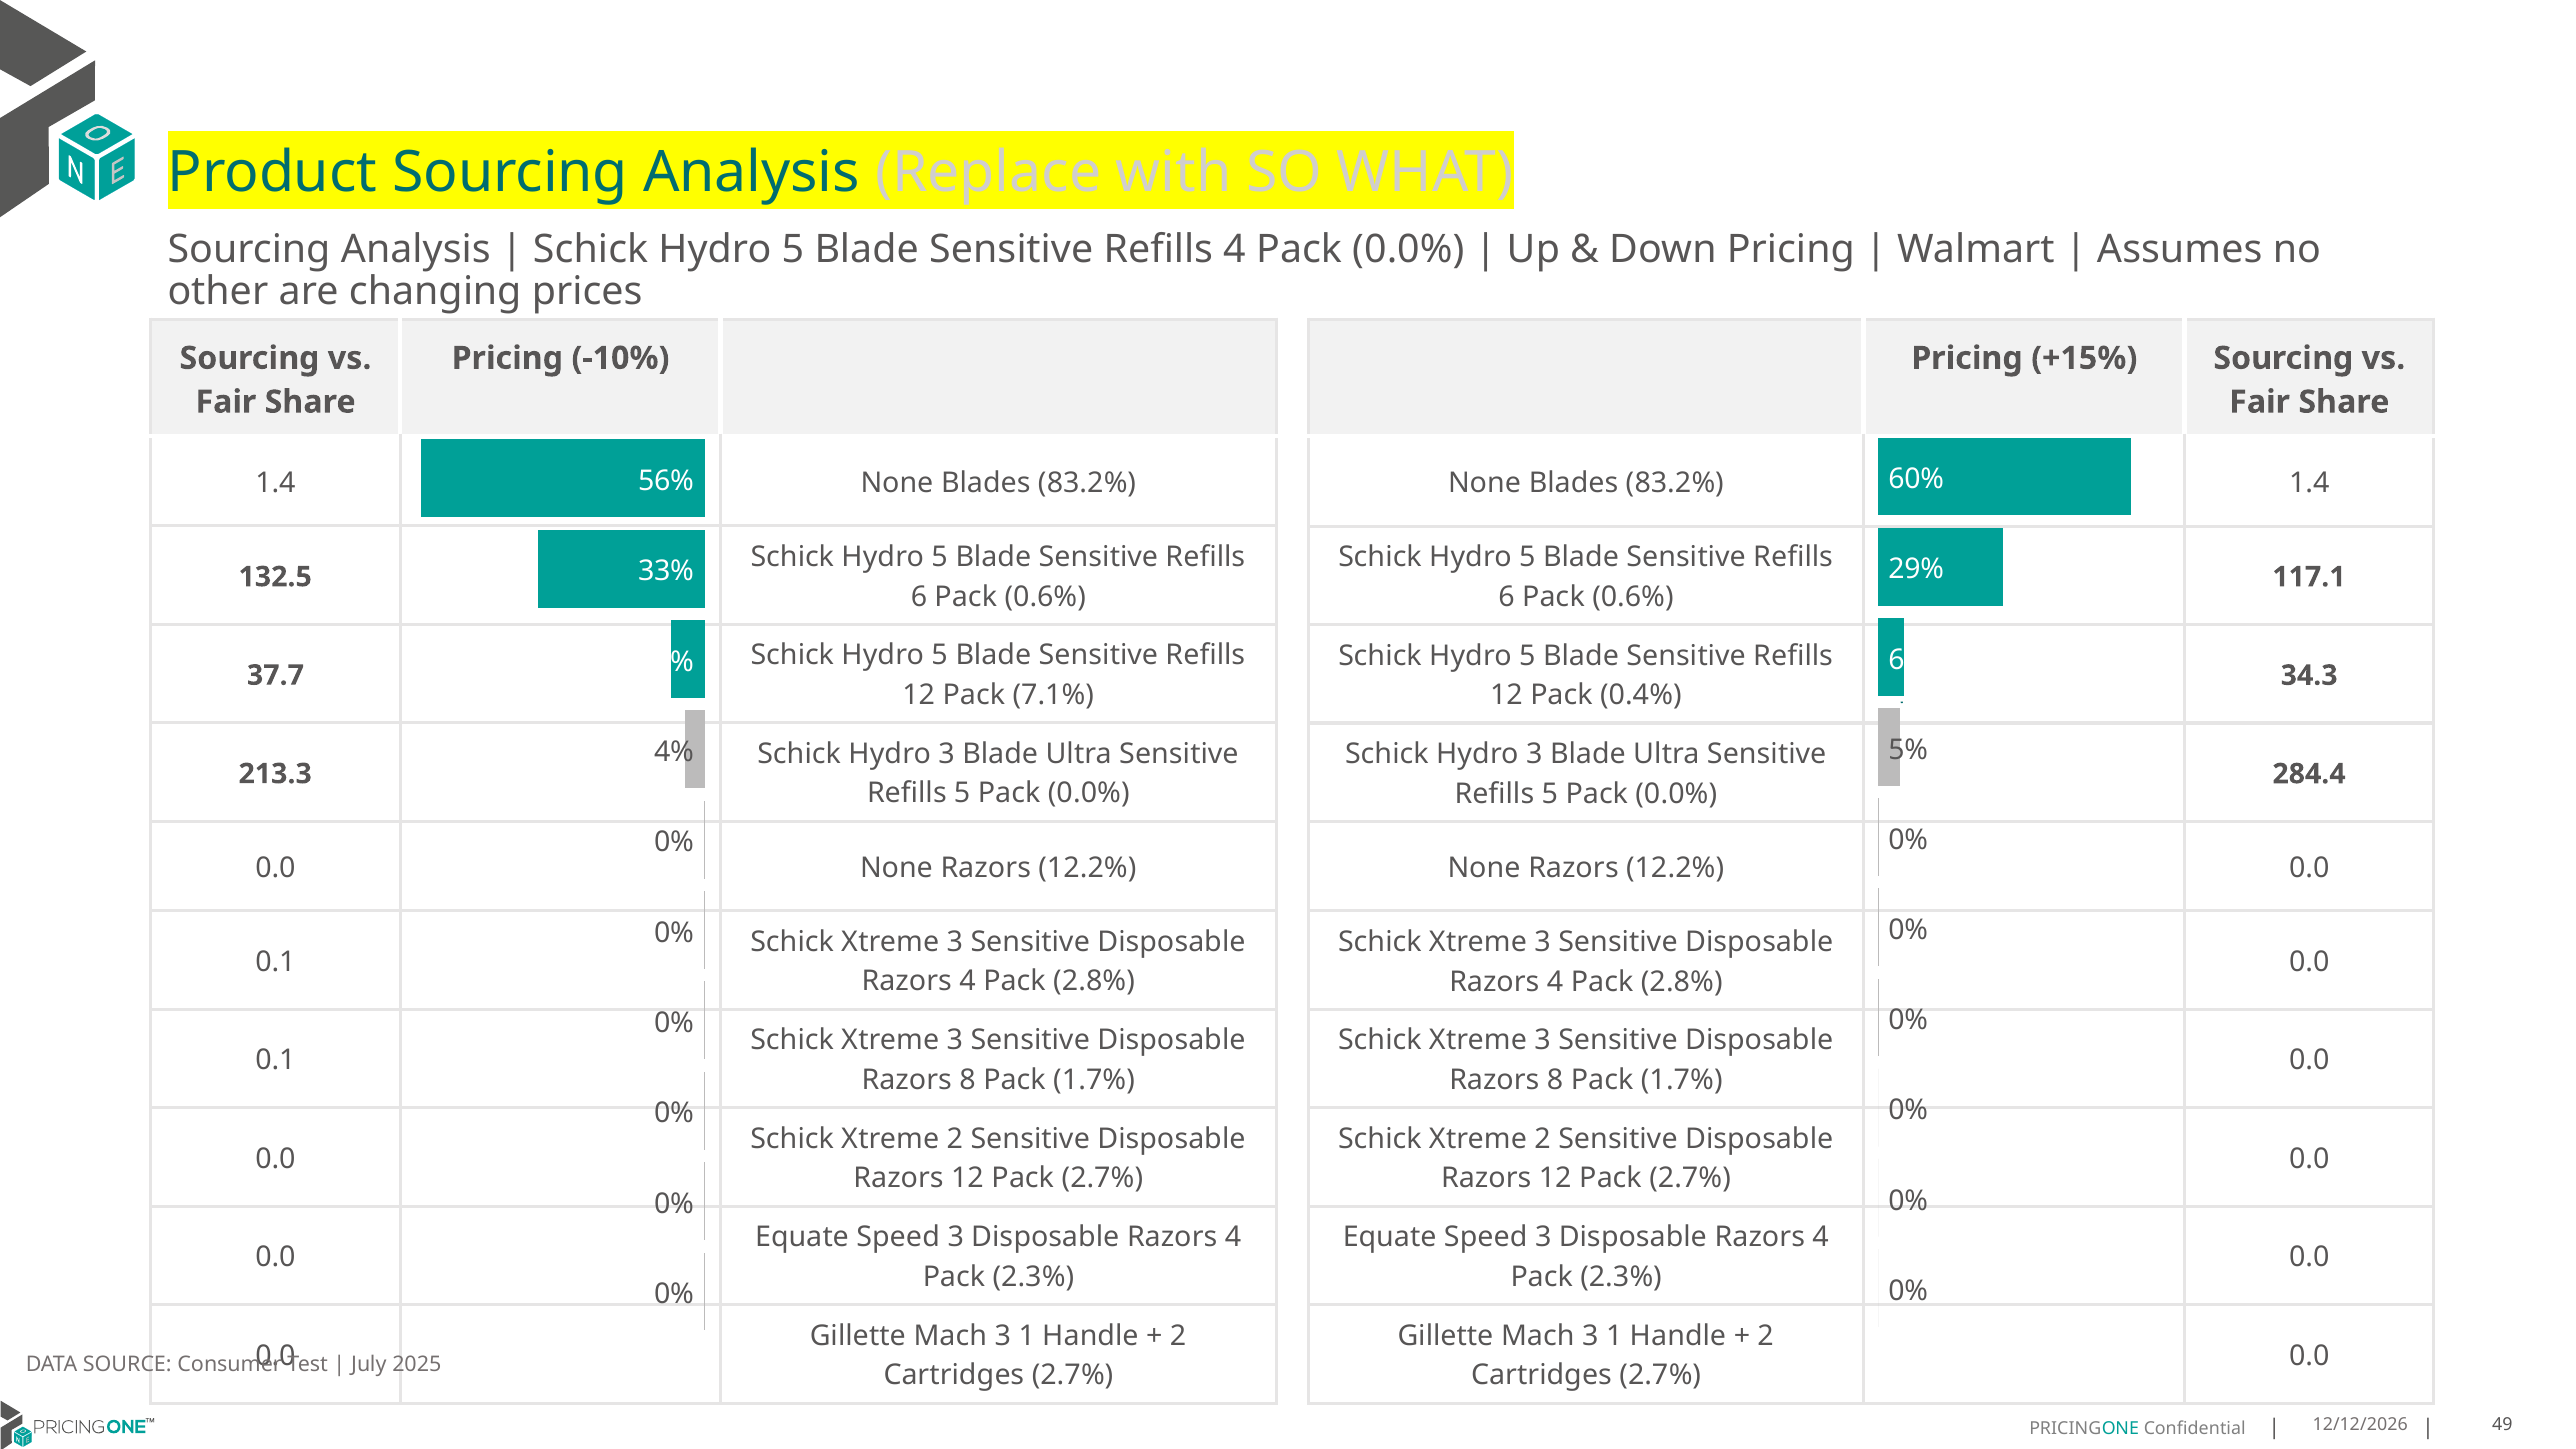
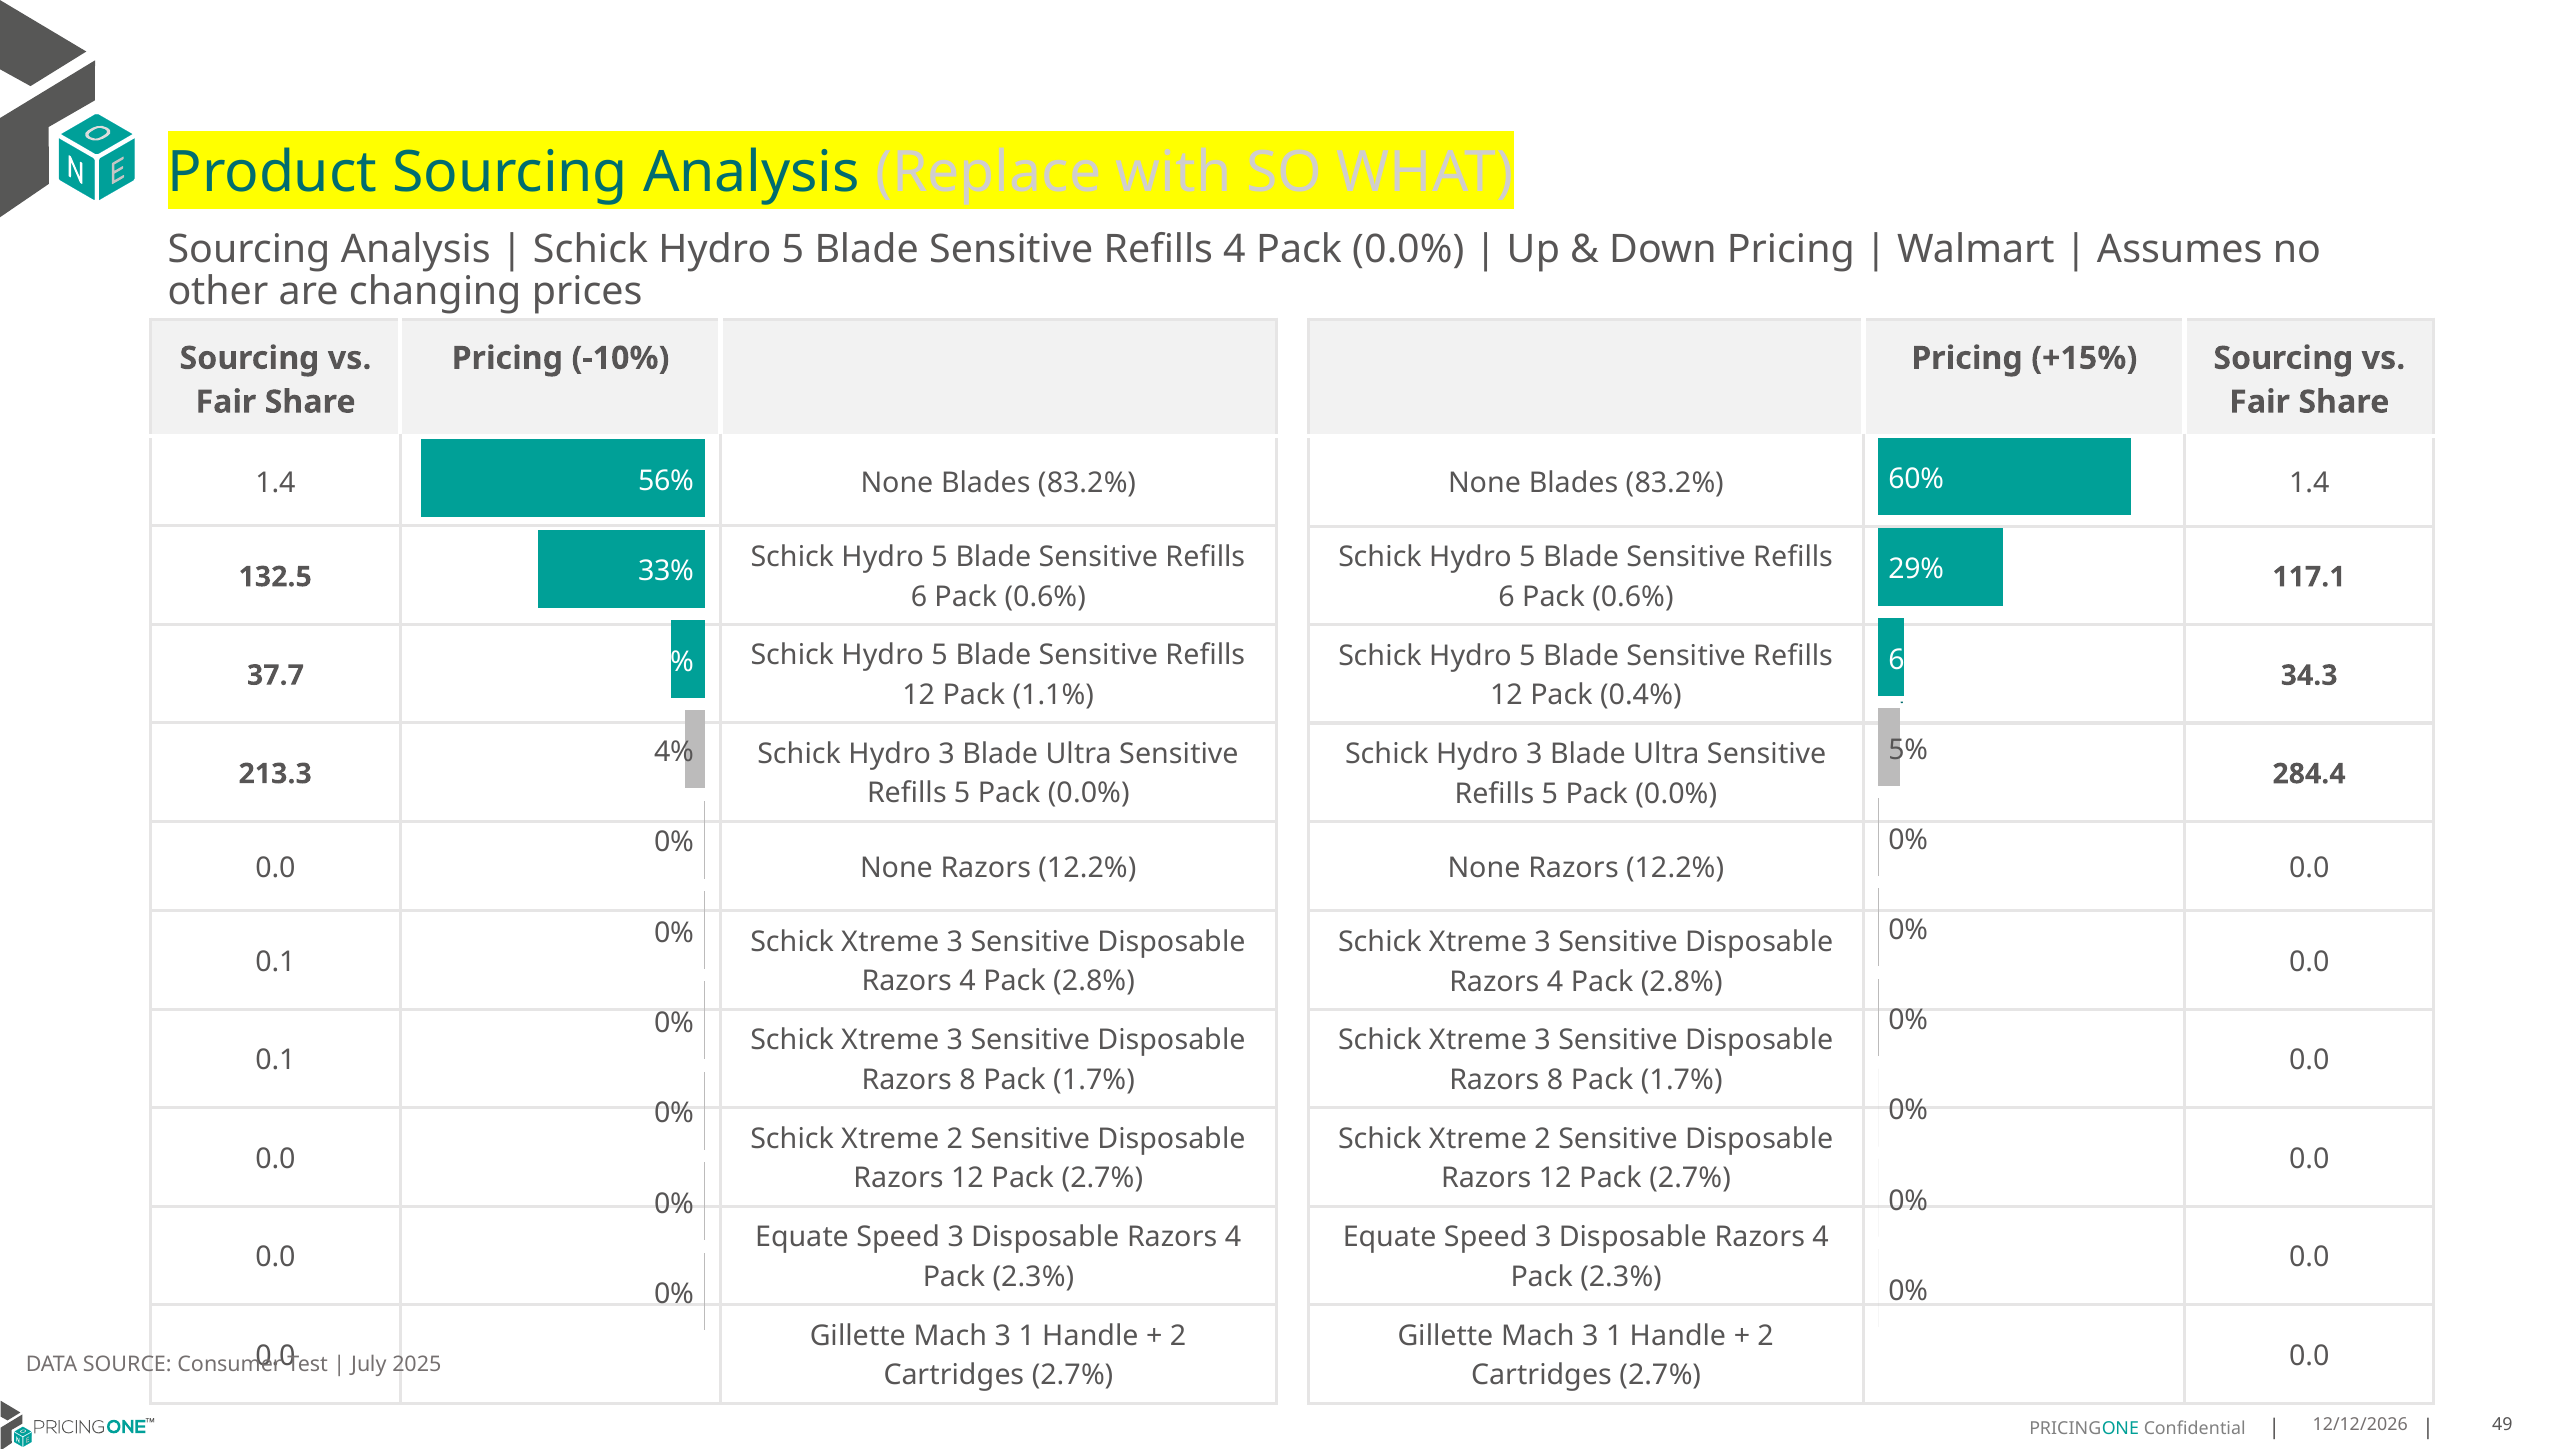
7.1%: 7.1% -> 1.1%
